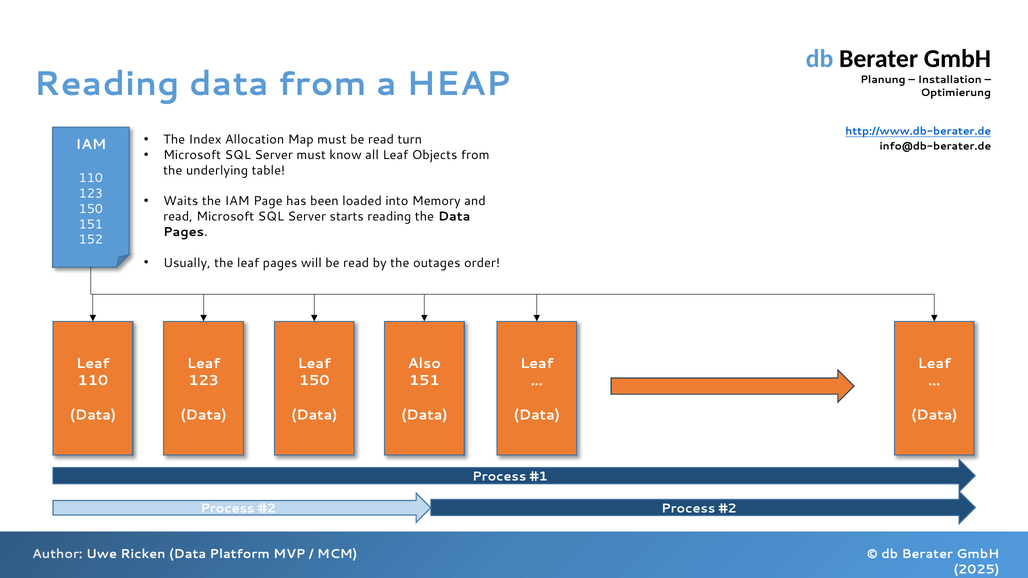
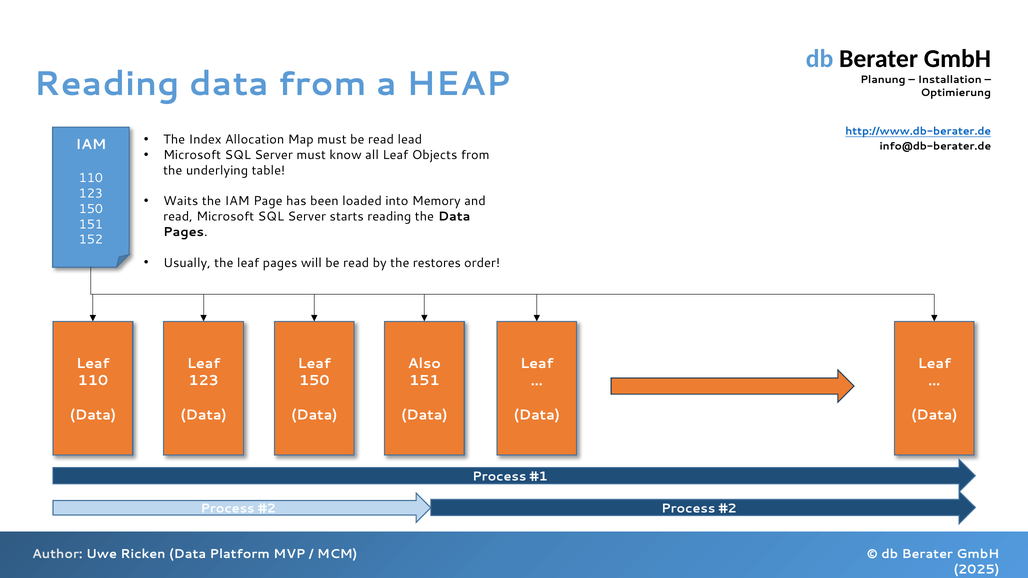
turn: turn -> lead
outages: outages -> restores
